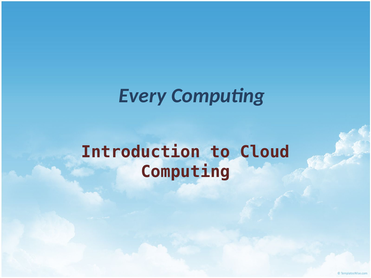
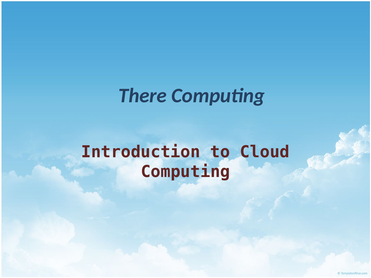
Every: Every -> There
